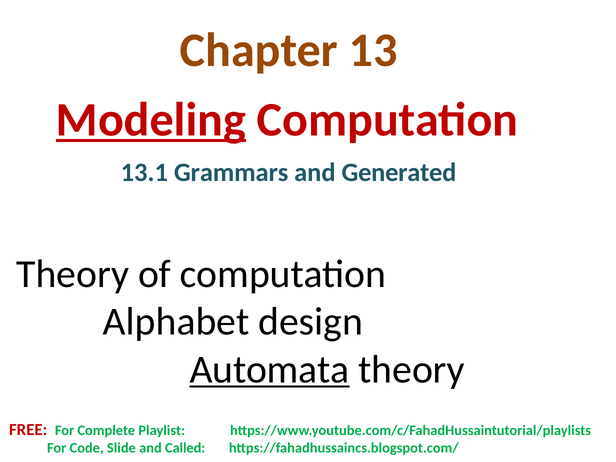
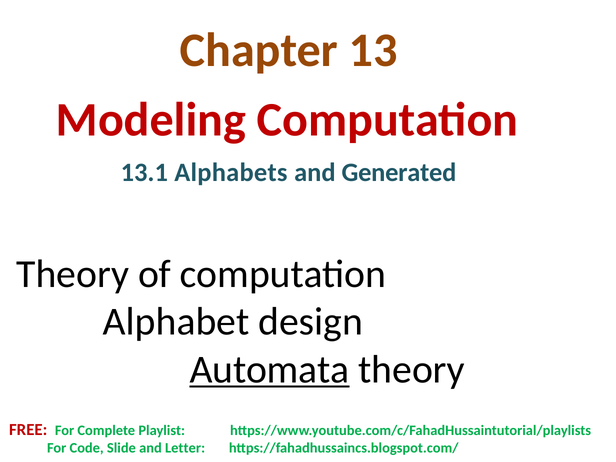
Modeling underline: present -> none
Grammars: Grammars -> Alphabets
Called: Called -> Letter
